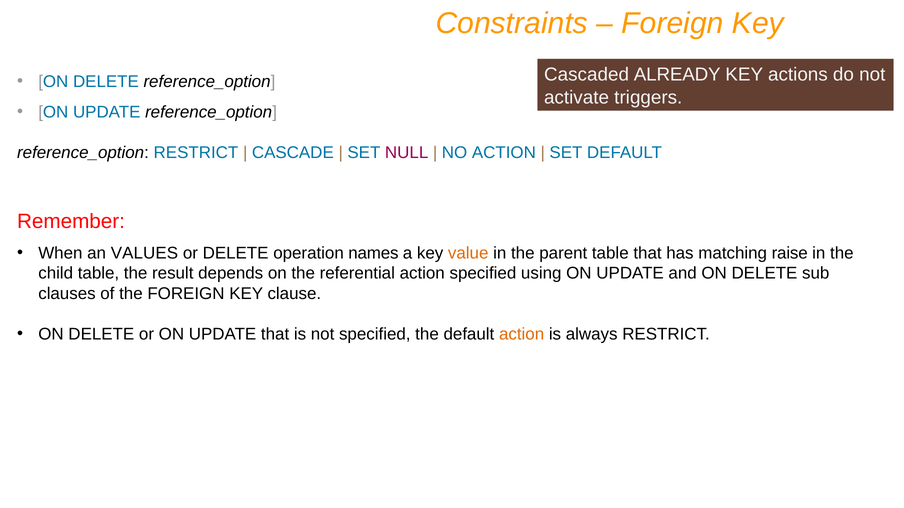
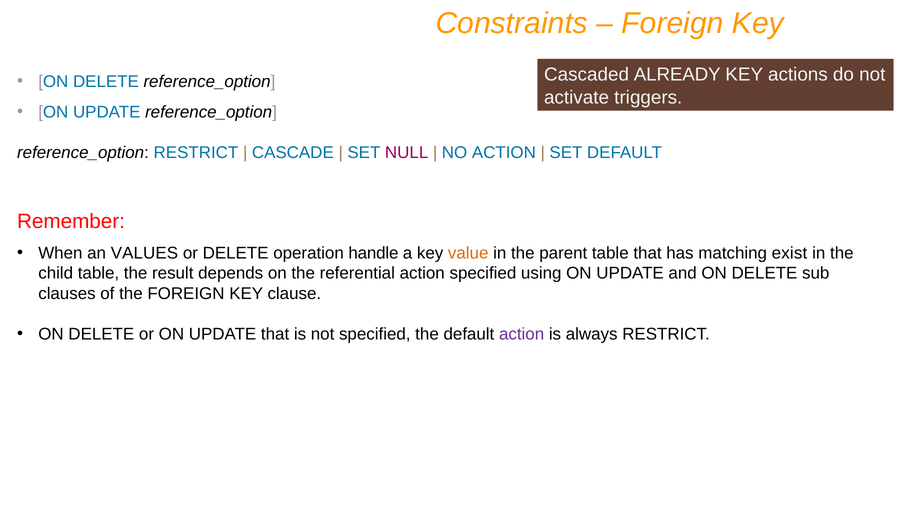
names: names -> handle
raise: raise -> exist
action at (522, 335) colour: orange -> purple
